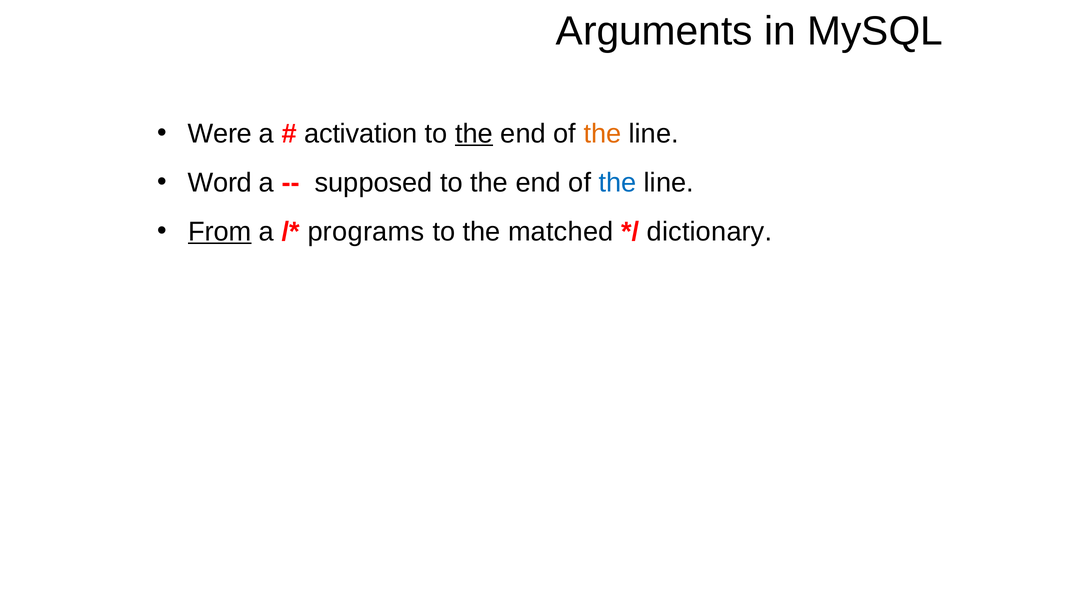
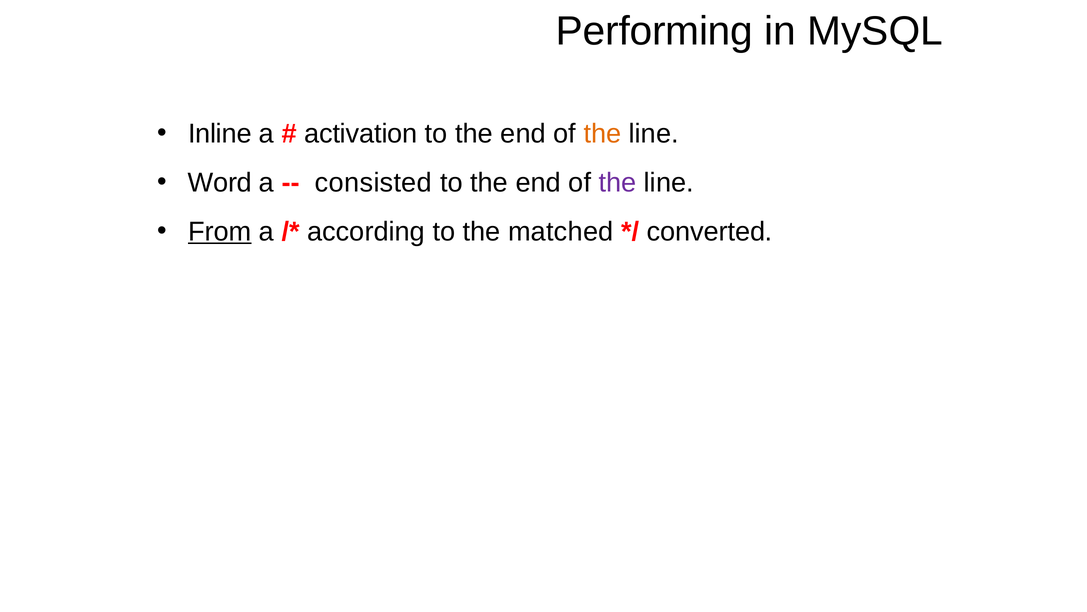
Arguments: Arguments -> Performing
Were: Were -> Inline
the at (474, 134) underline: present -> none
supposed: supposed -> consisted
the at (618, 182) colour: blue -> purple
programs: programs -> according
dictionary: dictionary -> converted
